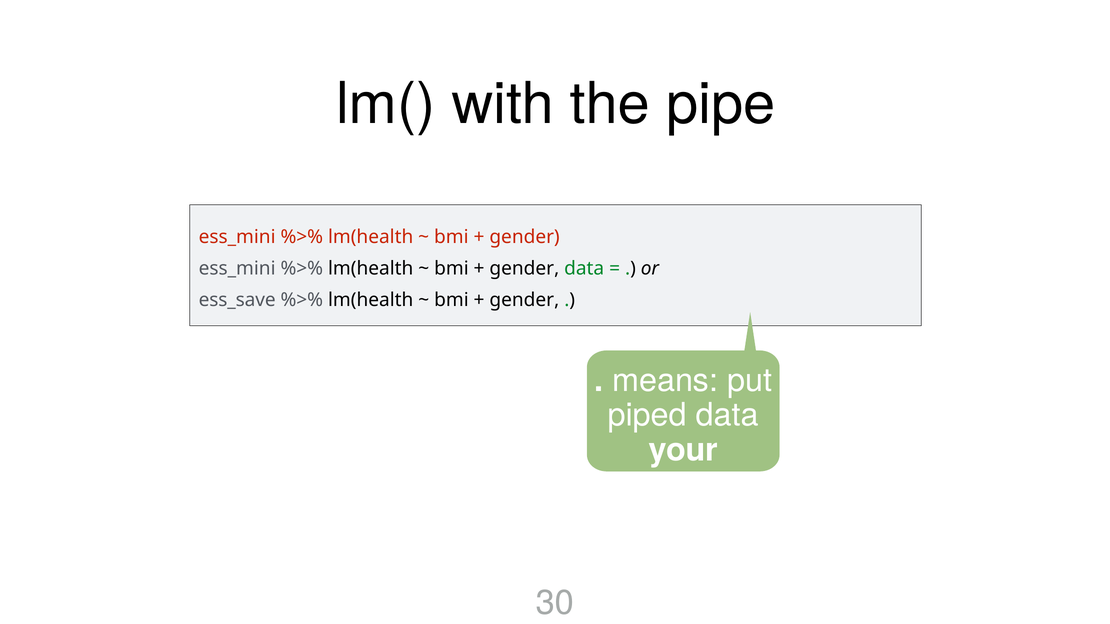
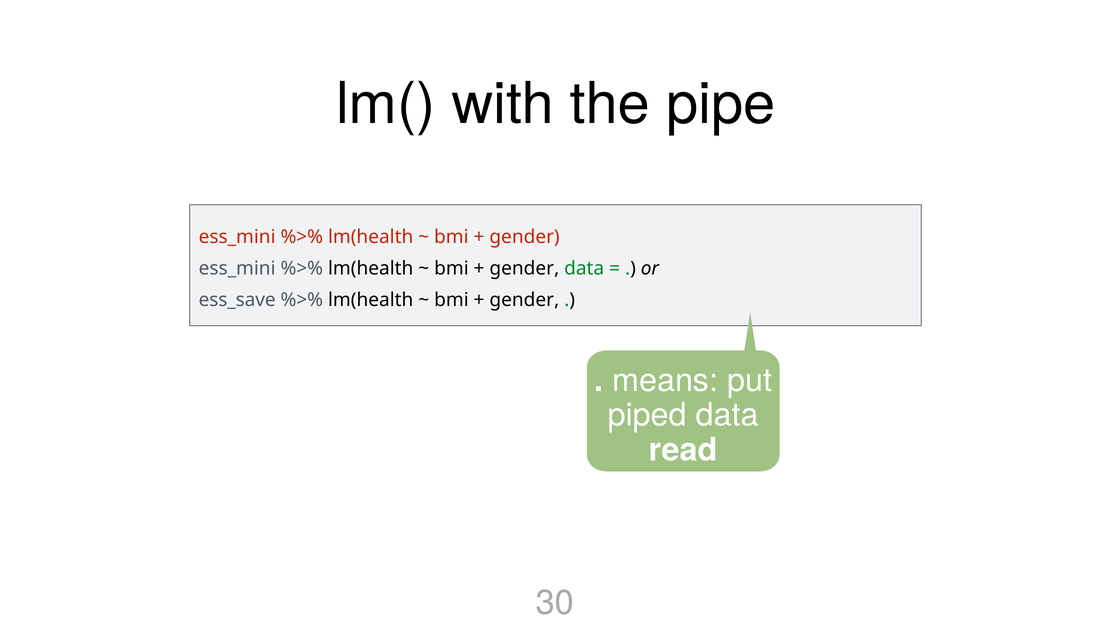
your: your -> read
